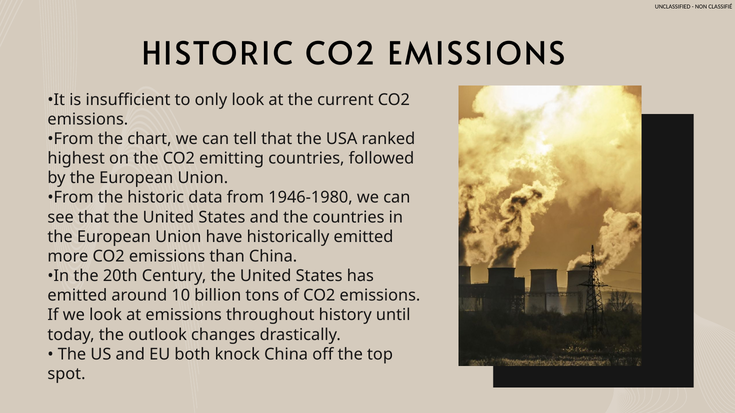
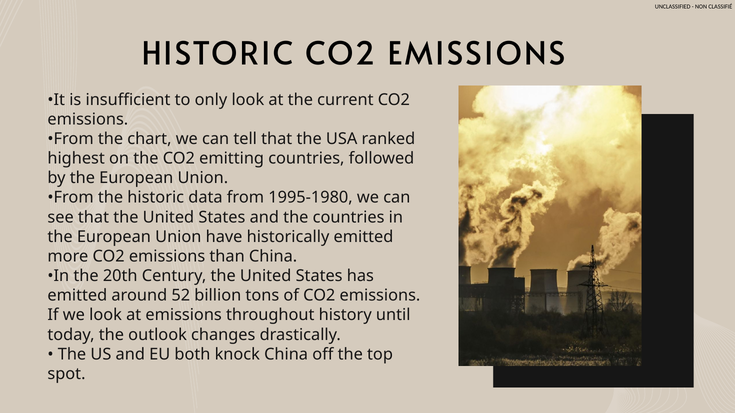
1946-1980: 1946-1980 -> 1995-1980
10: 10 -> 52
